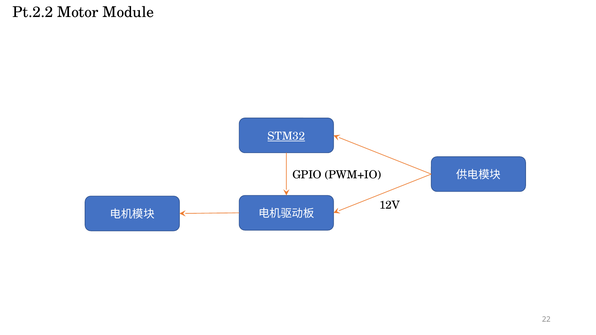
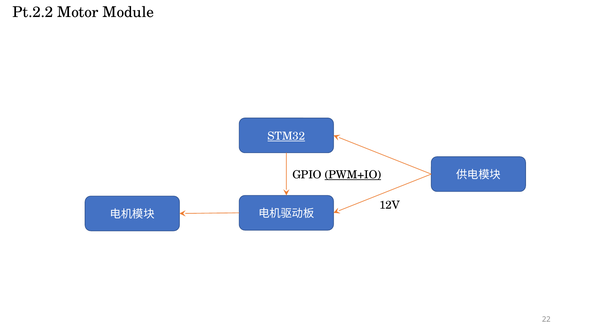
PWM+IO underline: none -> present
